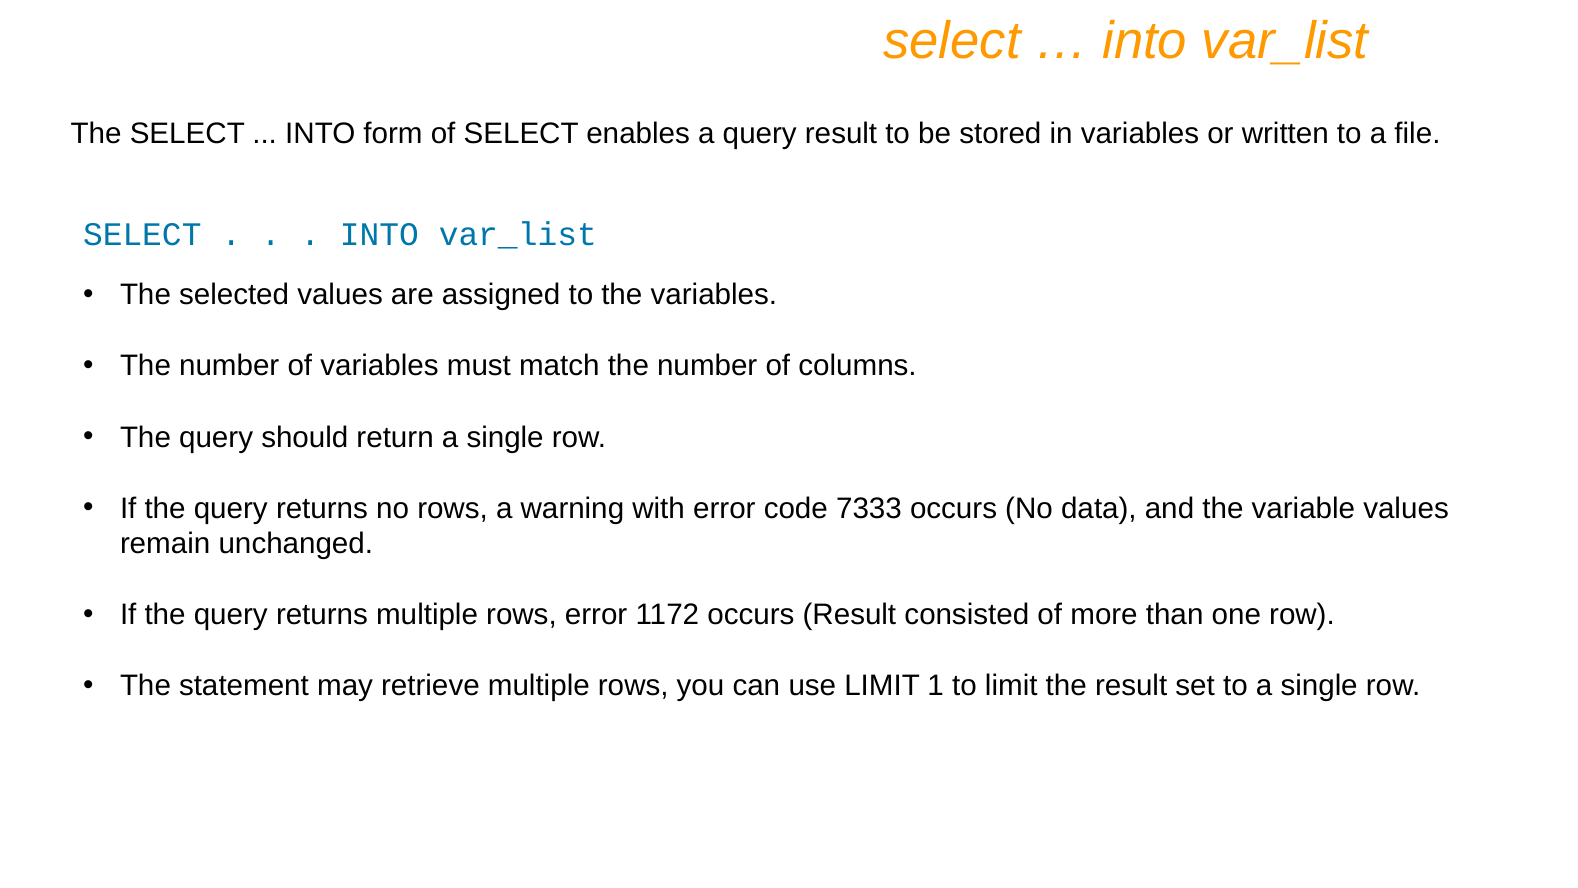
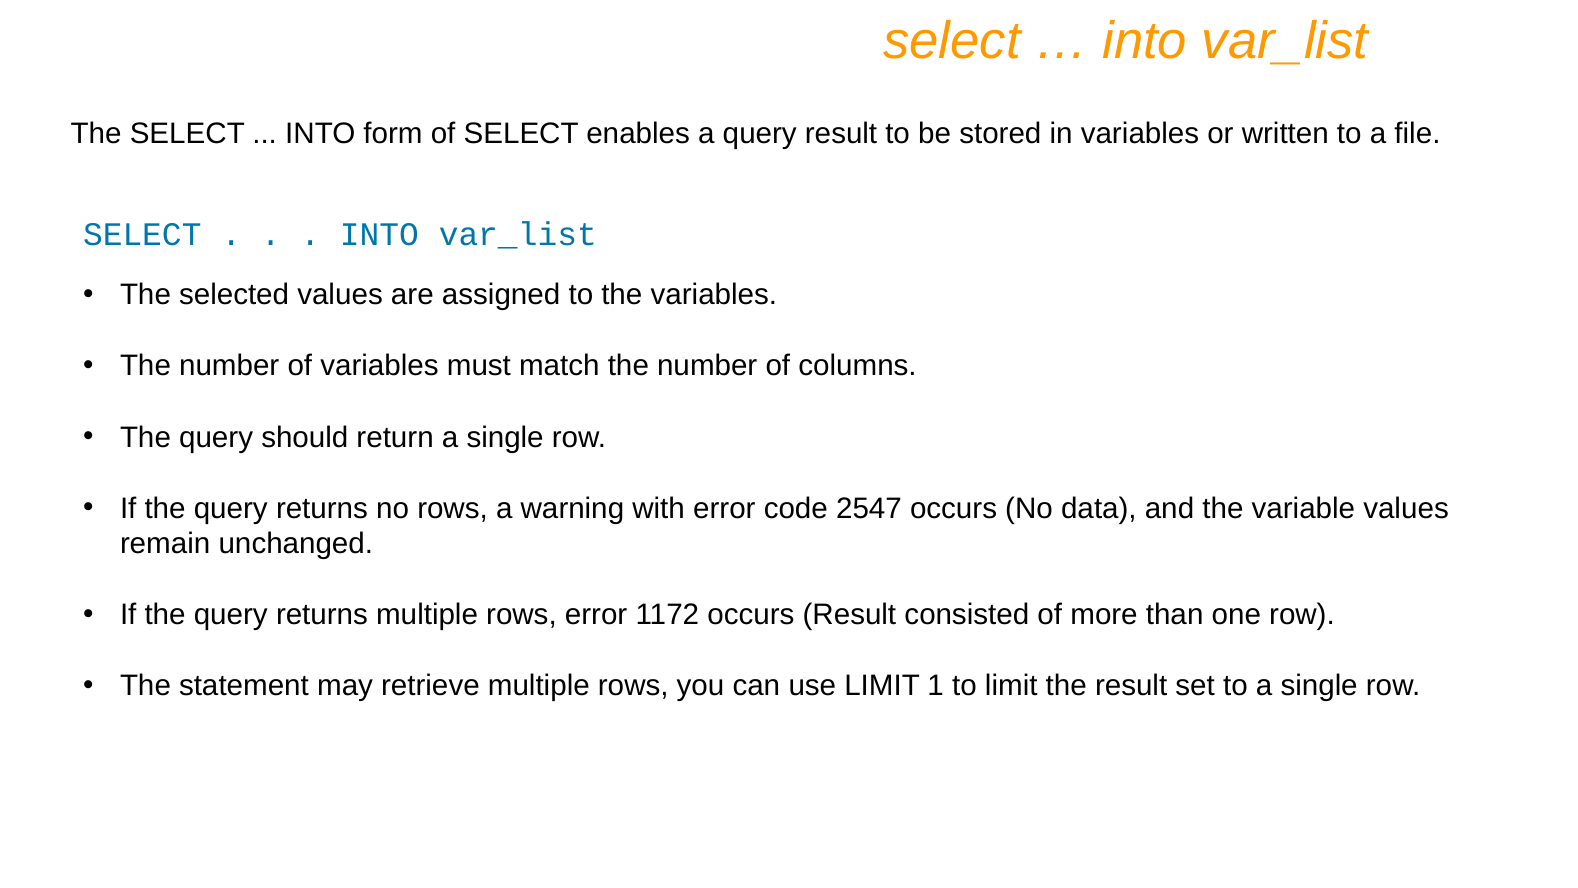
7333: 7333 -> 2547
